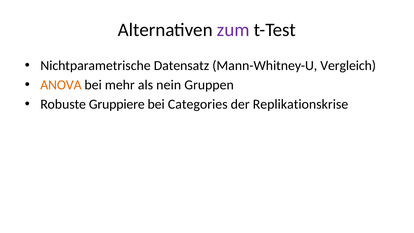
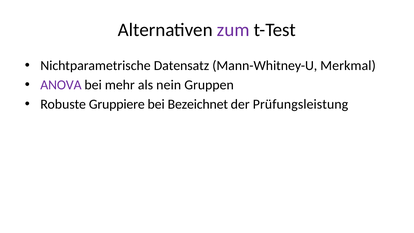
Vergleich: Vergleich -> Merkmal
ANOVA colour: orange -> purple
Categories: Categories -> Bezeichnet
Replikationskrise: Replikationskrise -> Prüfungsleistung
